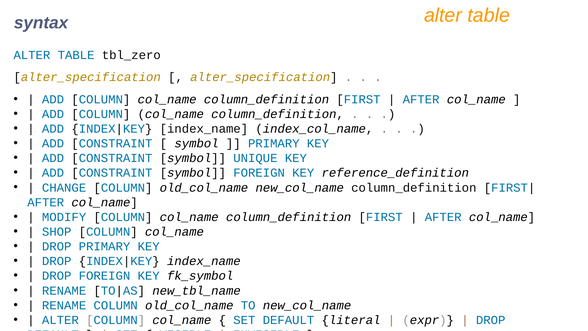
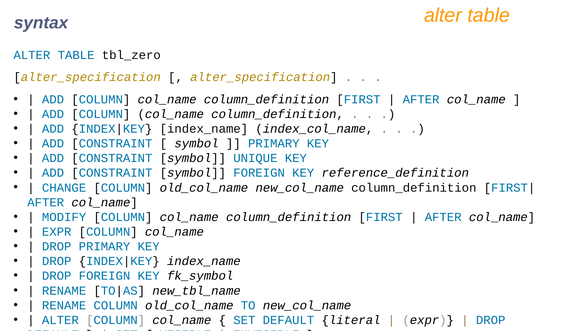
SHOP at (57, 232): SHOP -> EXPR
